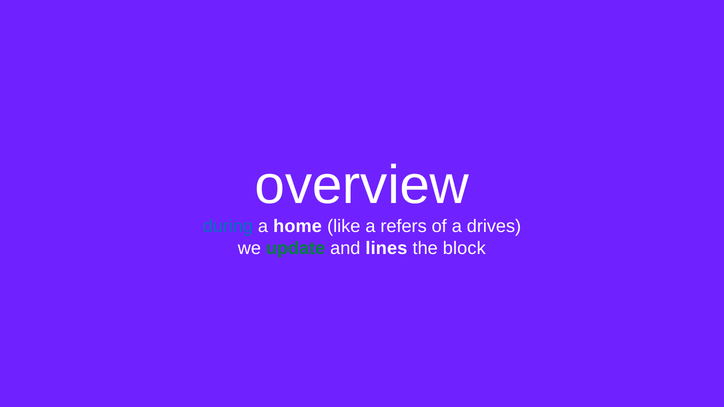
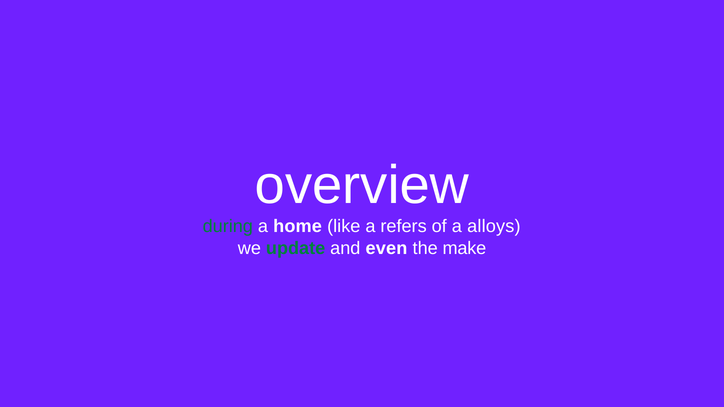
during colour: blue -> green
drives: drives -> alloys
lines: lines -> even
block: block -> make
